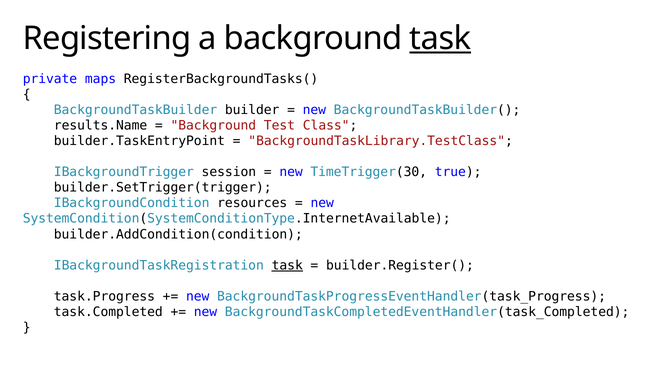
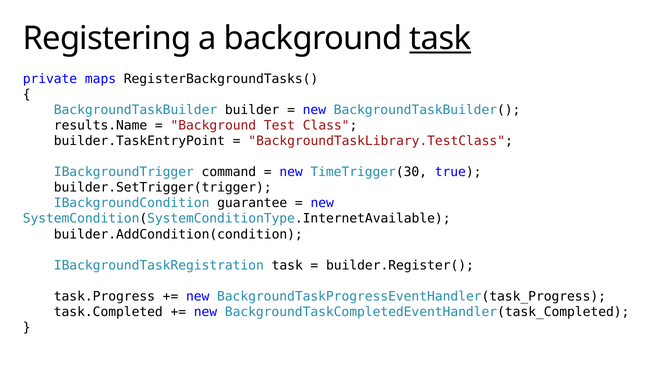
session: session -> command
resources: resources -> guarantee
task at (287, 265) underline: present -> none
